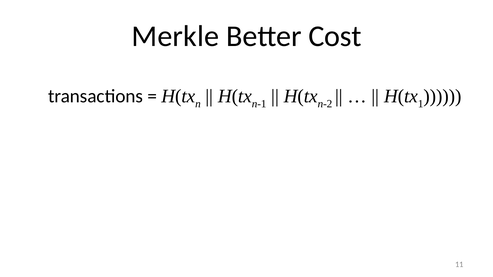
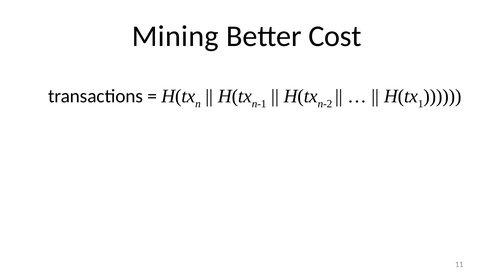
Merkle: Merkle -> Mining
